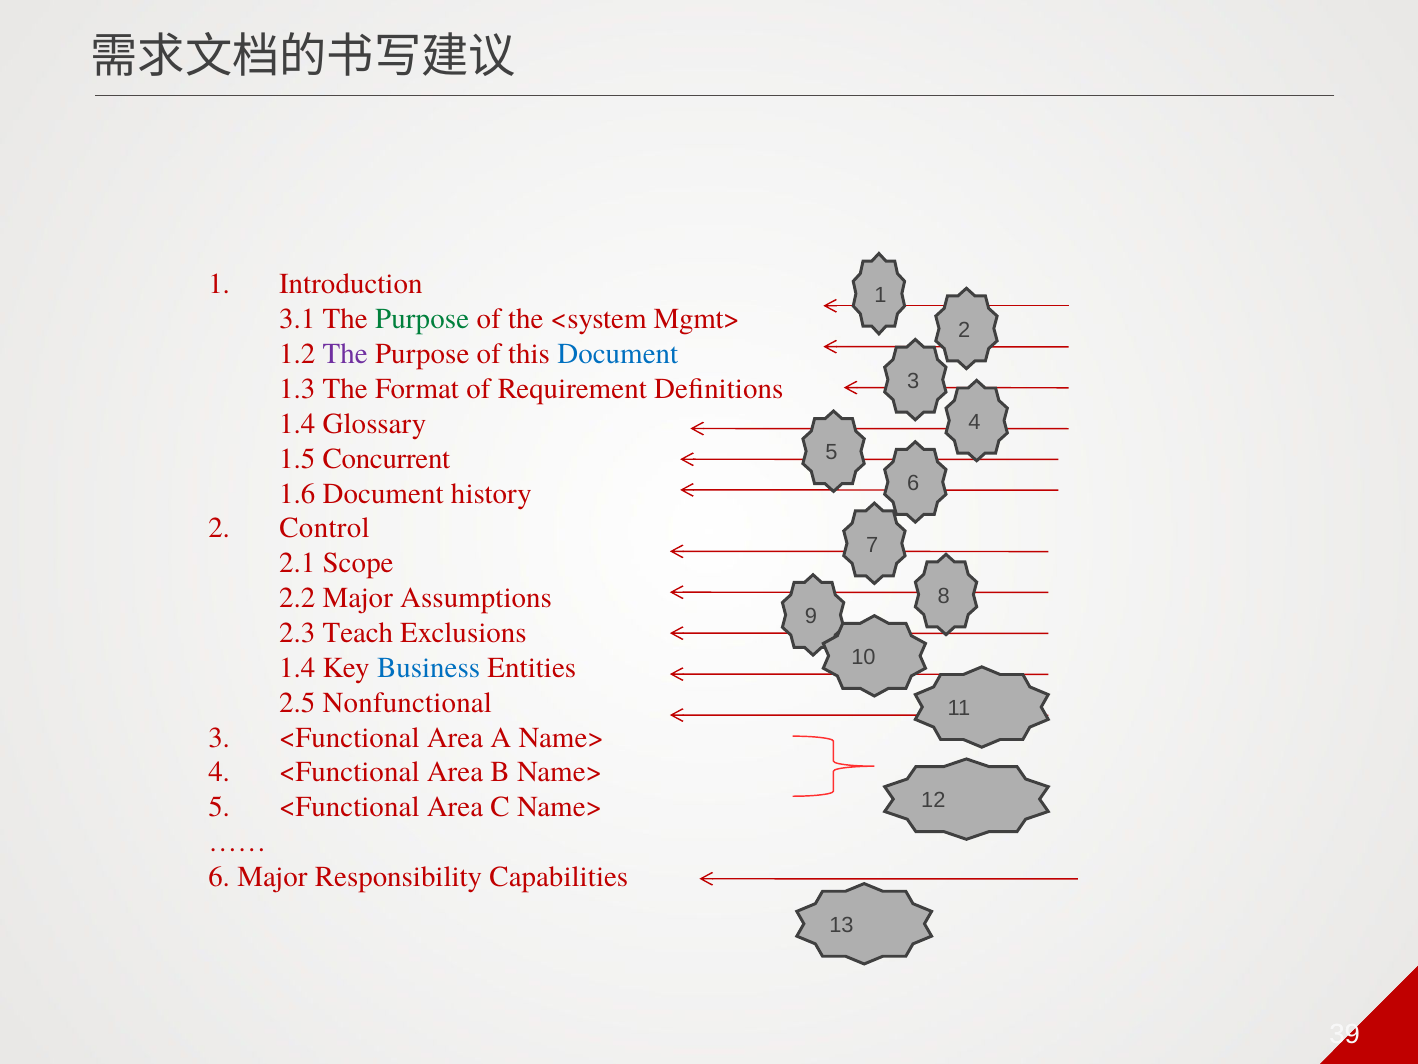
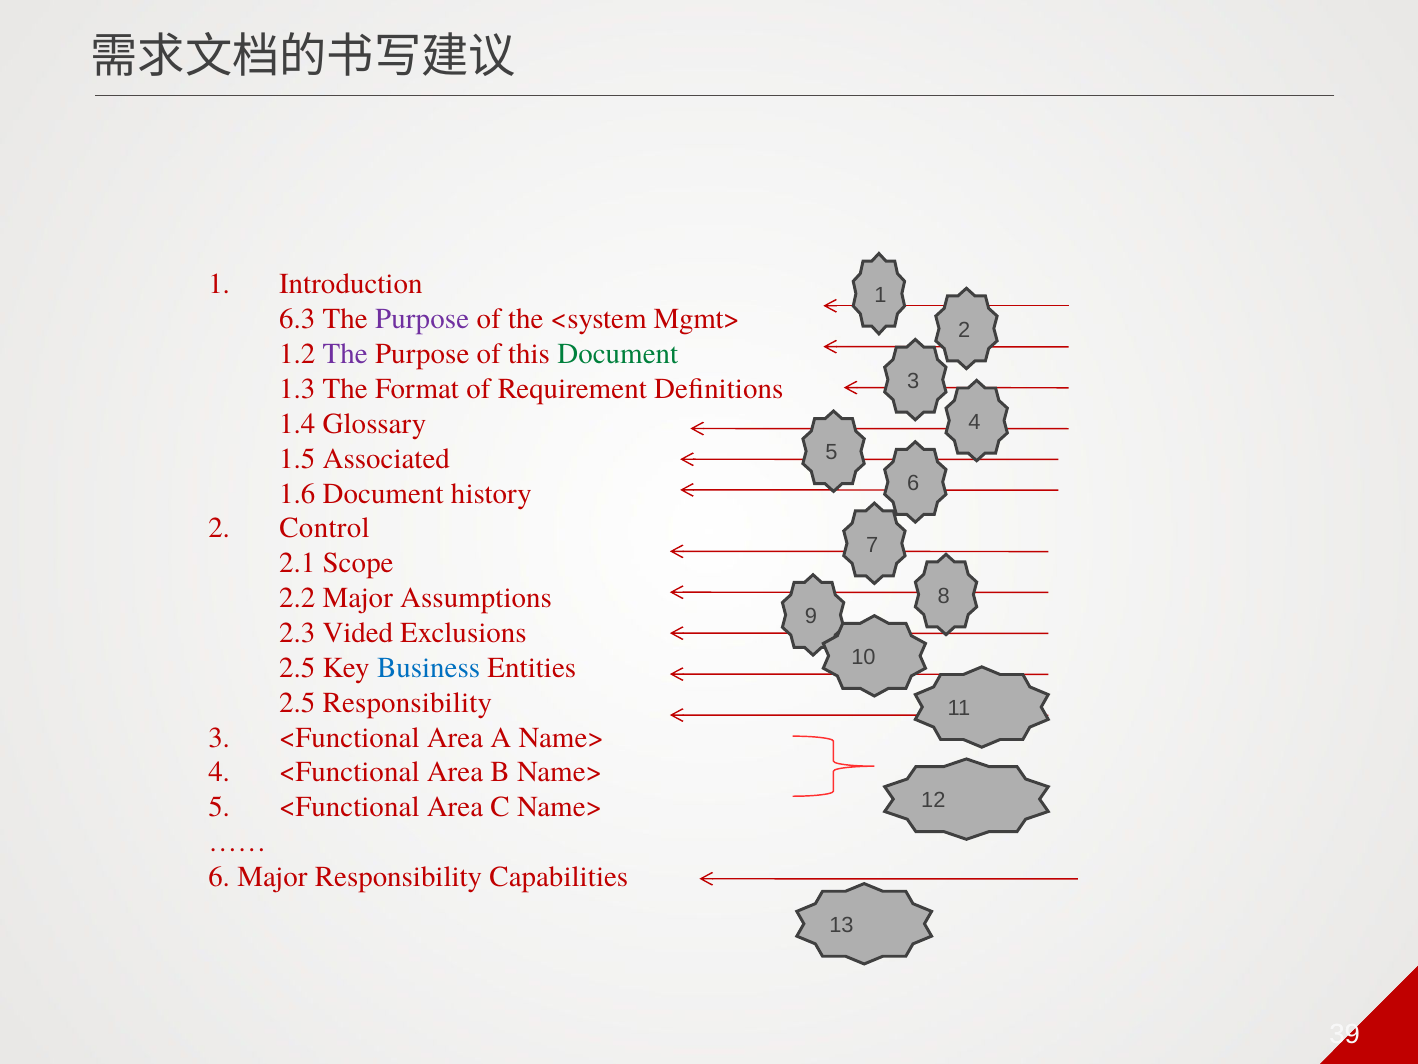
3.1: 3.1 -> 6.3
Purpose at (422, 319) colour: green -> purple
Document at (618, 354) colour: blue -> green
Concurrent: Concurrent -> Associated
Teach: Teach -> Vided
1.4 at (297, 667): 1.4 -> 2.5
2.5 Nonfunctional: Nonfunctional -> Responsibility
